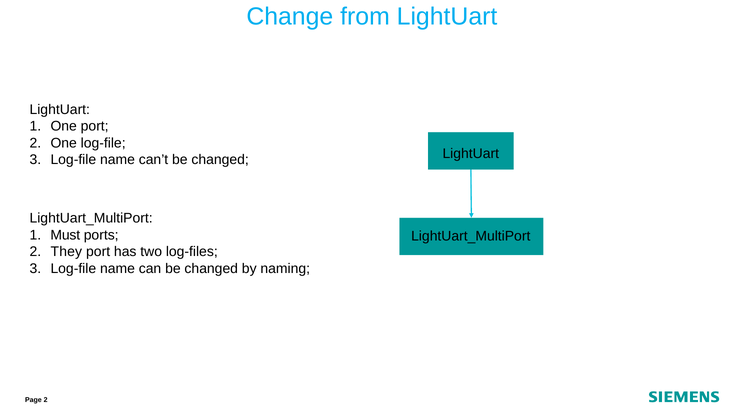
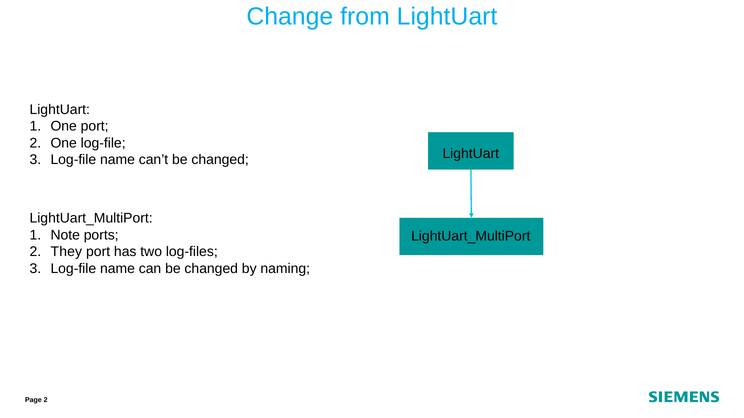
Must: Must -> Note
